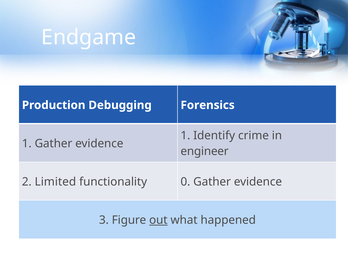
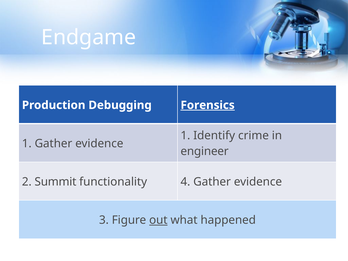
Forensics underline: none -> present
Limited: Limited -> Summit
0: 0 -> 4
